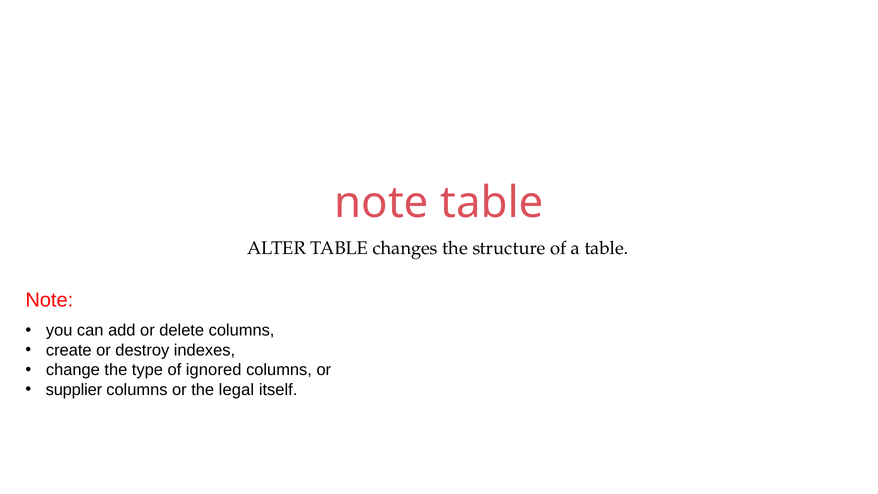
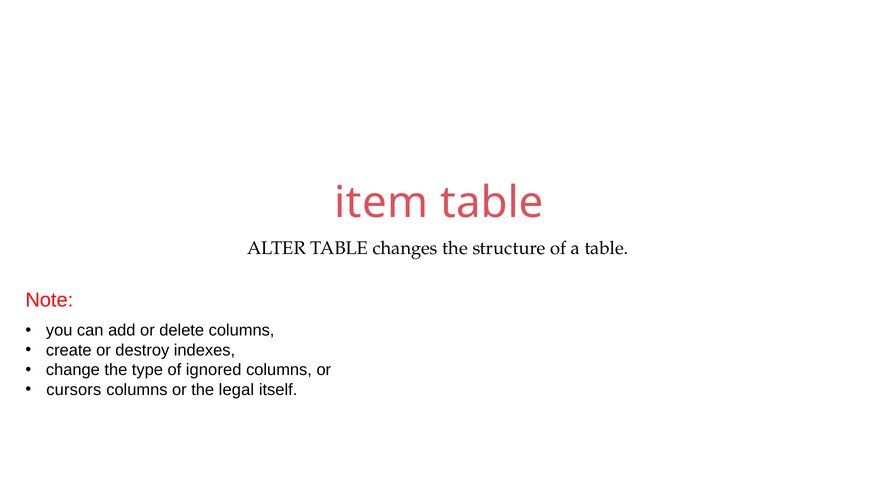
note at (381, 203): note -> item
supplier: supplier -> cursors
